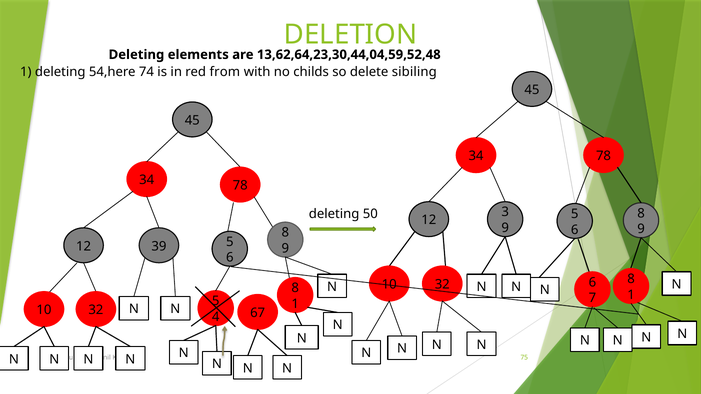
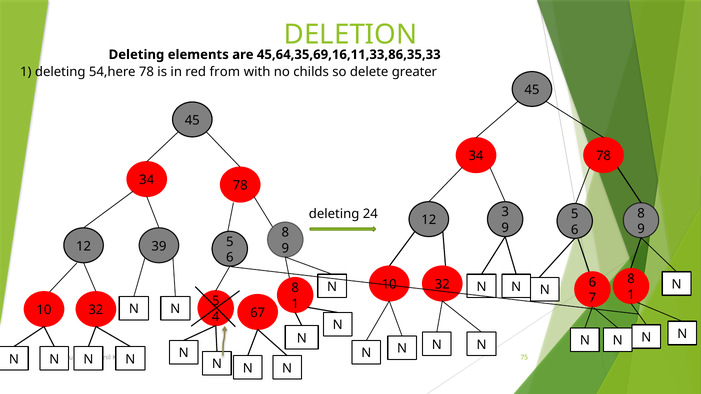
13,62,64,23,30,44,04,59,52,48: 13,62,64,23,30,44,04,59,52,48 -> 45,64,35,69,16,11,33,86,35,33
54,here 74: 74 -> 78
sibiling: sibiling -> greater
50: 50 -> 24
